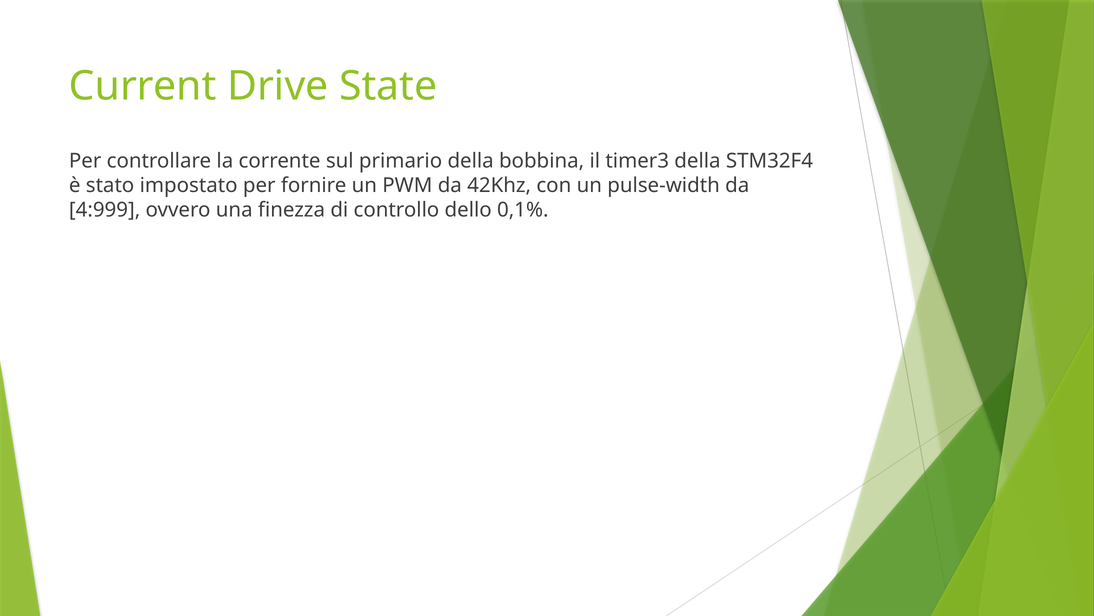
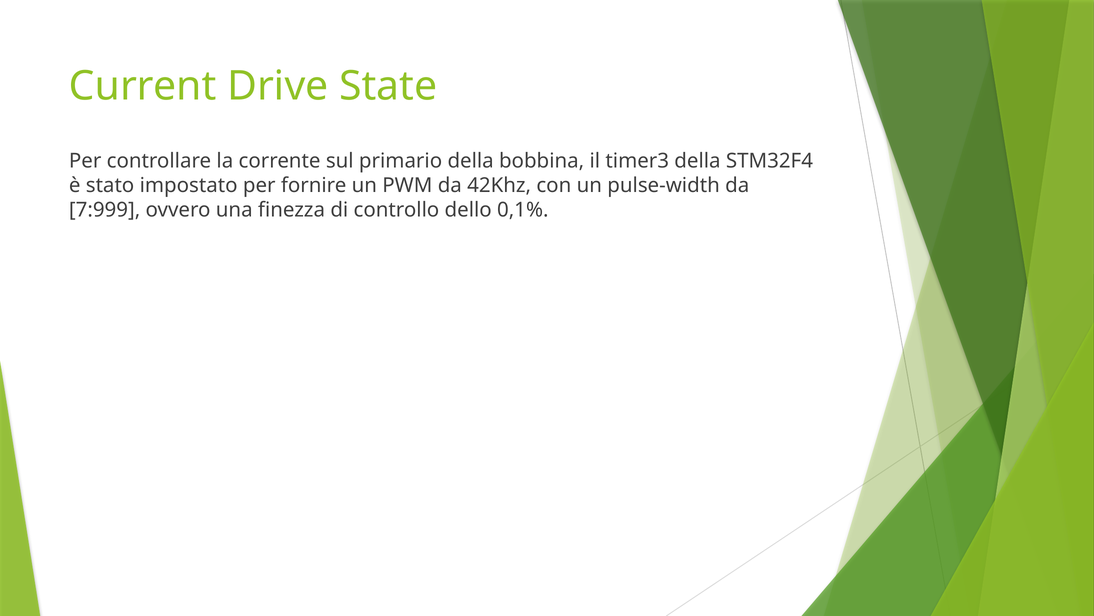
4:999: 4:999 -> 7:999
